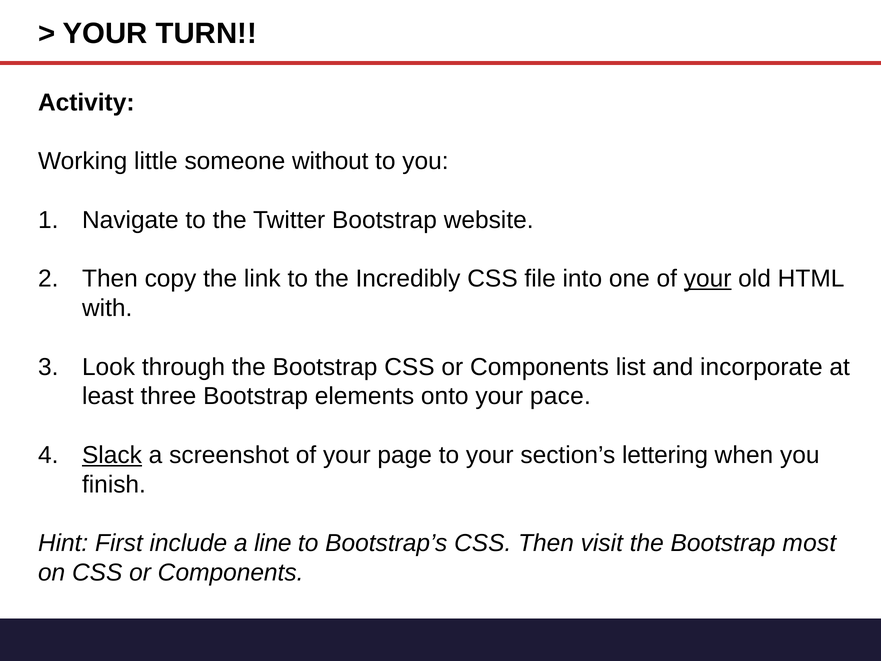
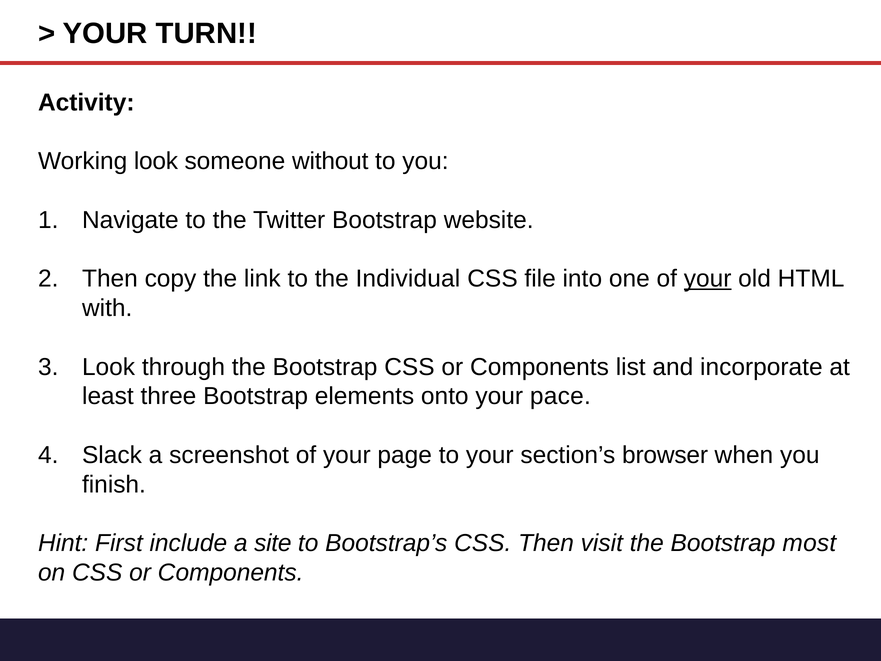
Working little: little -> look
Incredibly: Incredibly -> Individual
Slack underline: present -> none
lettering: lettering -> browser
line: line -> site
